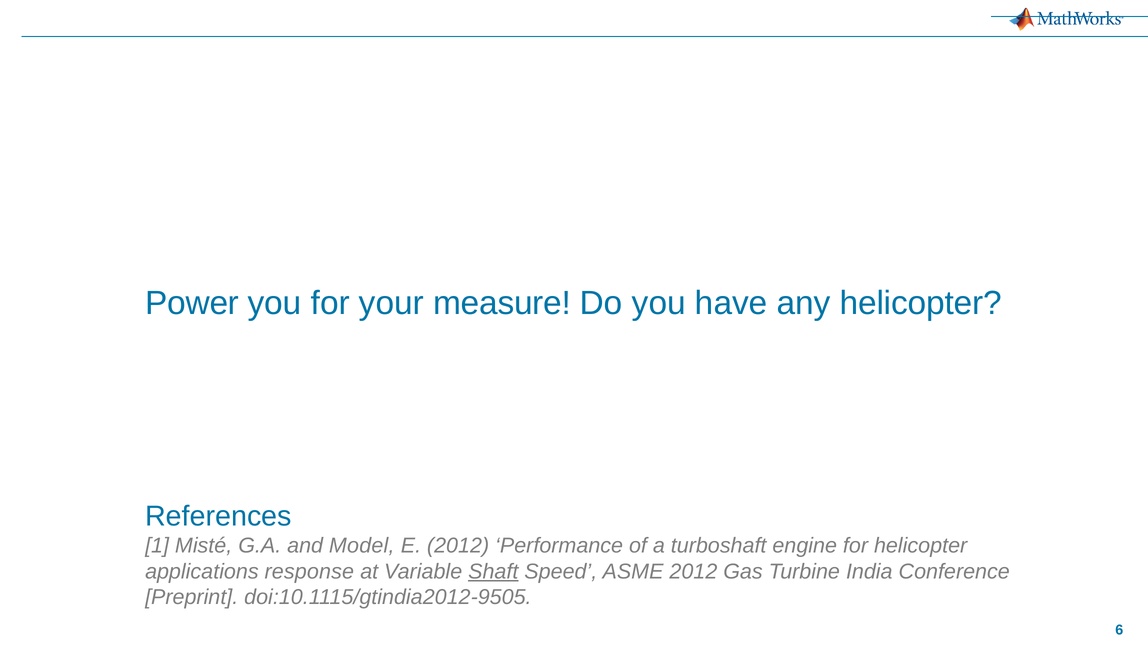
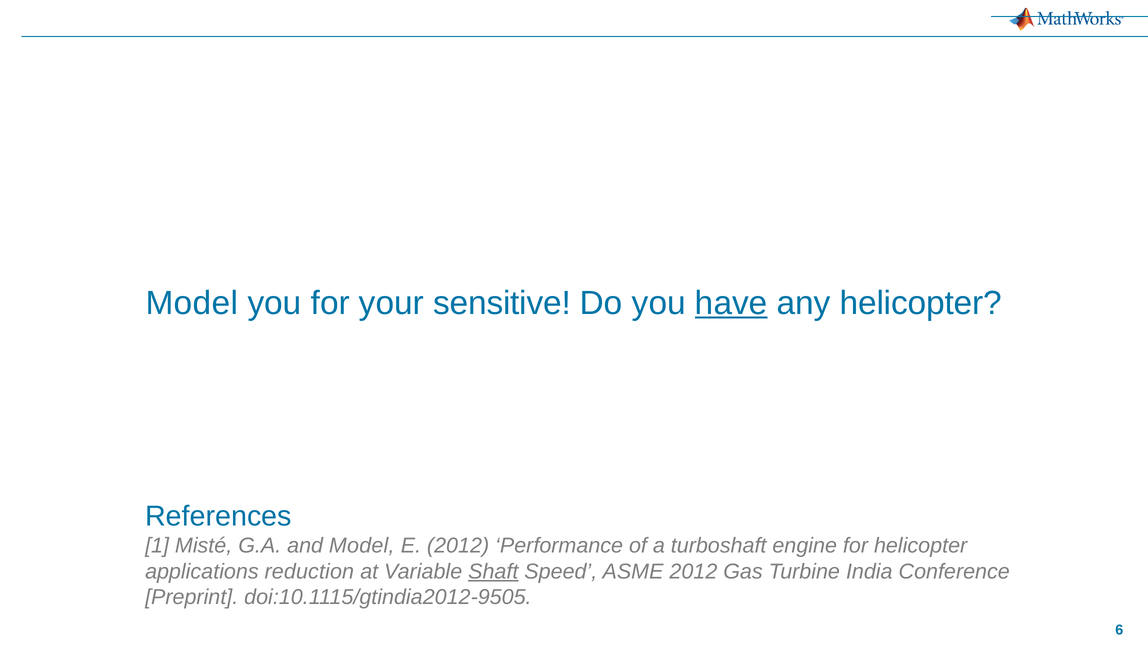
Power at (192, 303): Power -> Model
measure: measure -> sensitive
have underline: none -> present
response: response -> reduction
